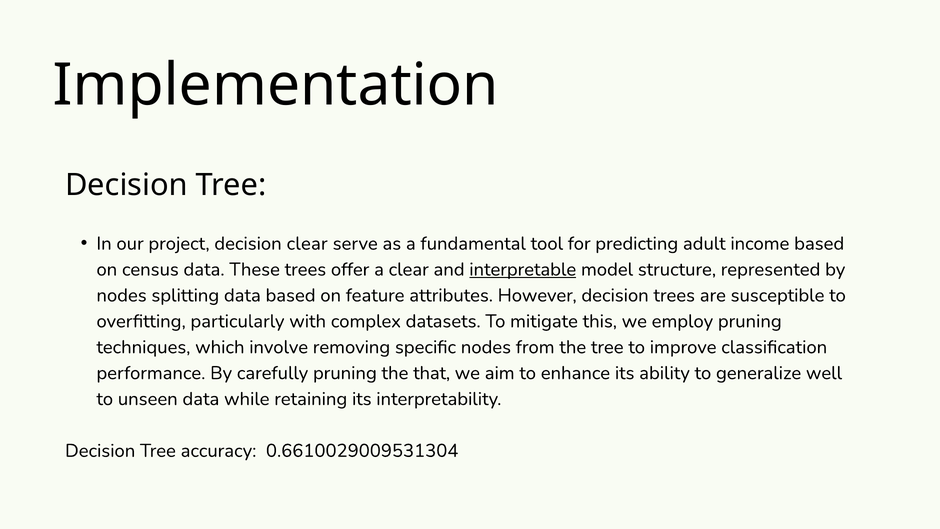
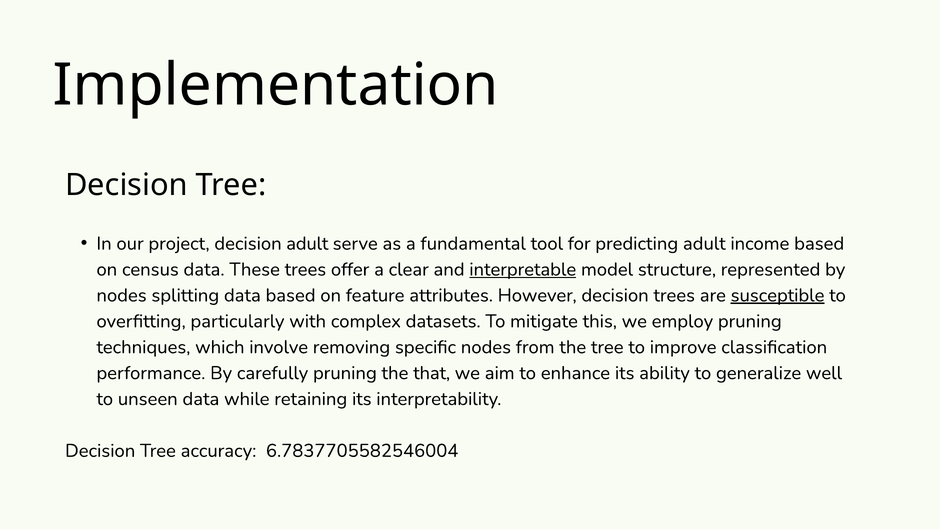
decision clear: clear -> adult
susceptible underline: none -> present
0.6610029009531304: 0.6610029009531304 -> 6.7837705582546004
